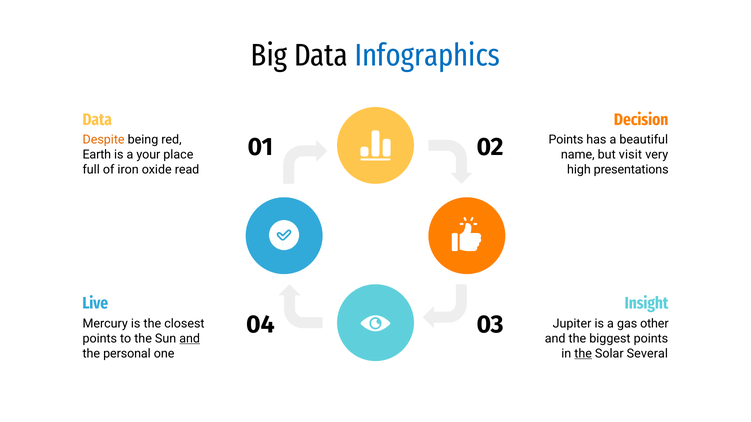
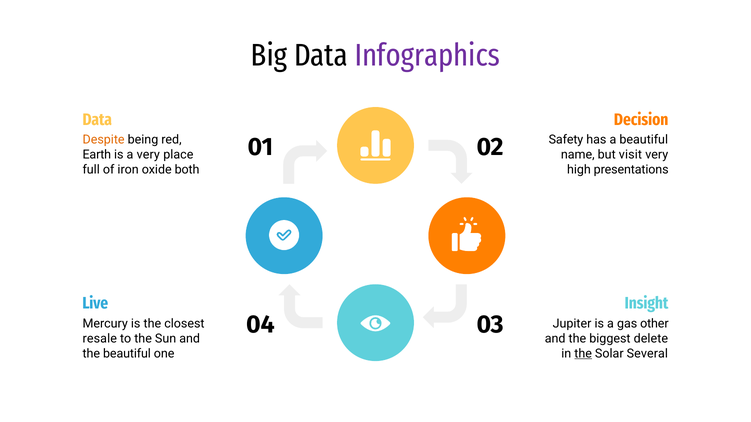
Infographics colour: blue -> purple
Points at (566, 140): Points -> Safety
a your: your -> very
read: read -> both
points at (100, 339): points -> resale
and at (190, 339) underline: present -> none
biggest points: points -> delete
the personal: personal -> beautiful
